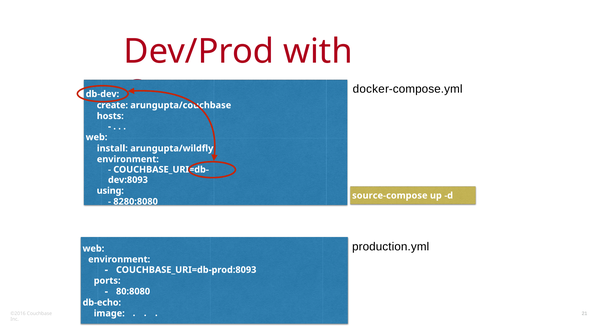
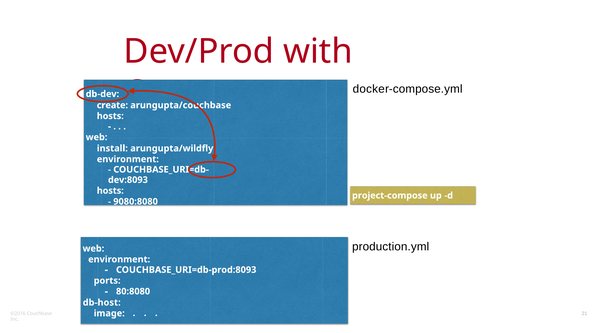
using at (110, 191): using -> hosts
source-compose: source-compose -> project-compose
8280:8080: 8280:8080 -> 9080:8080
db-echo: db-echo -> db-host
